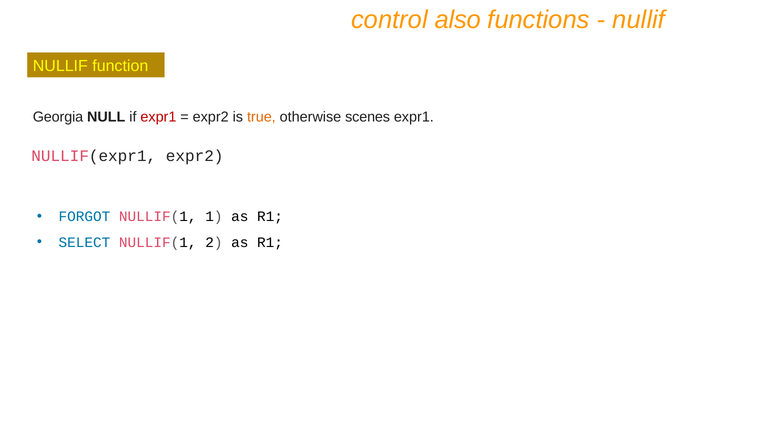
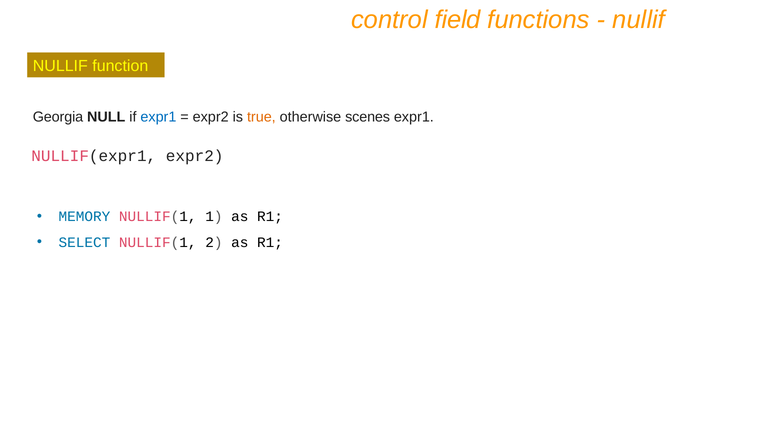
also: also -> field
expr1 at (158, 117) colour: red -> blue
FORGOT: FORGOT -> MEMORY
